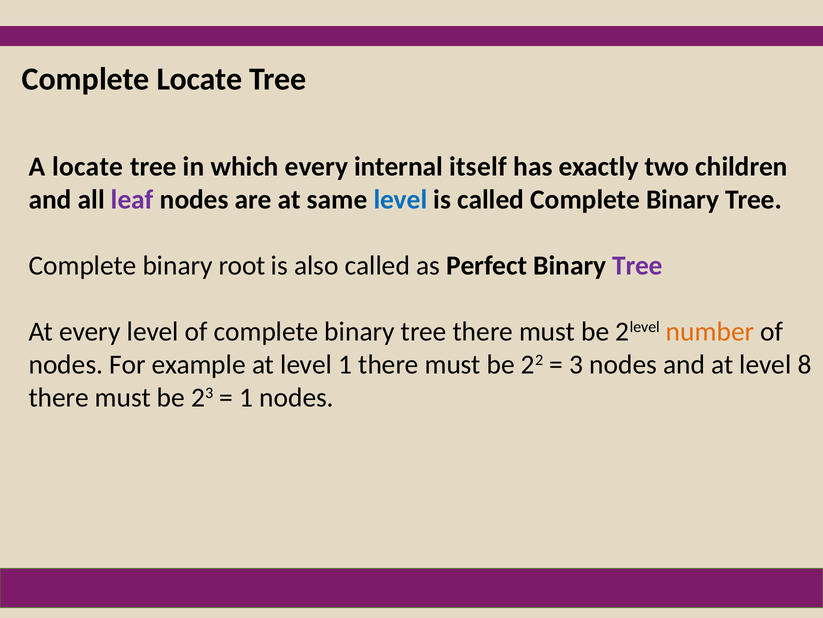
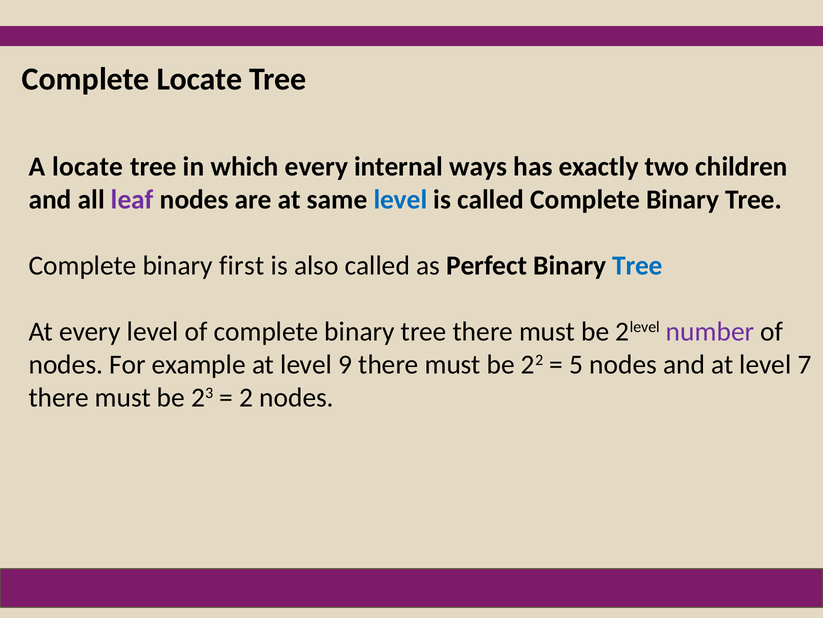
itself: itself -> ways
root: root -> first
Tree at (637, 265) colour: purple -> blue
number colour: orange -> purple
level 1: 1 -> 9
3: 3 -> 5
8: 8 -> 7
1 at (246, 397): 1 -> 2
